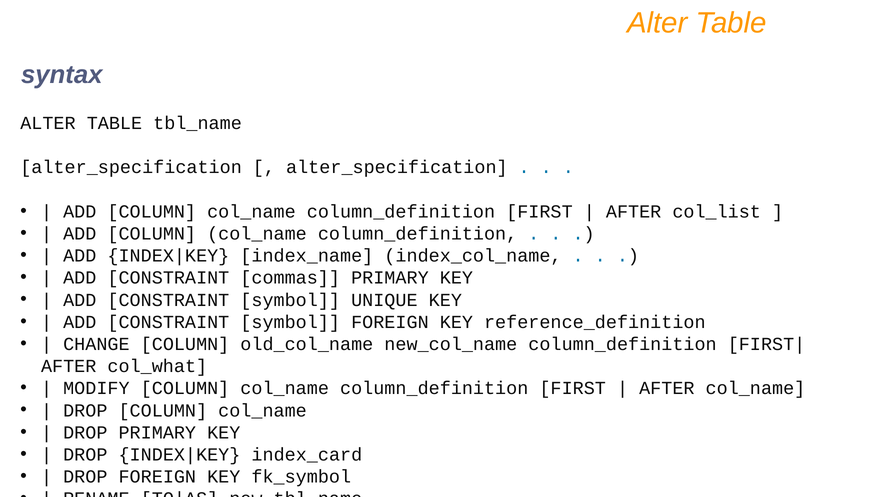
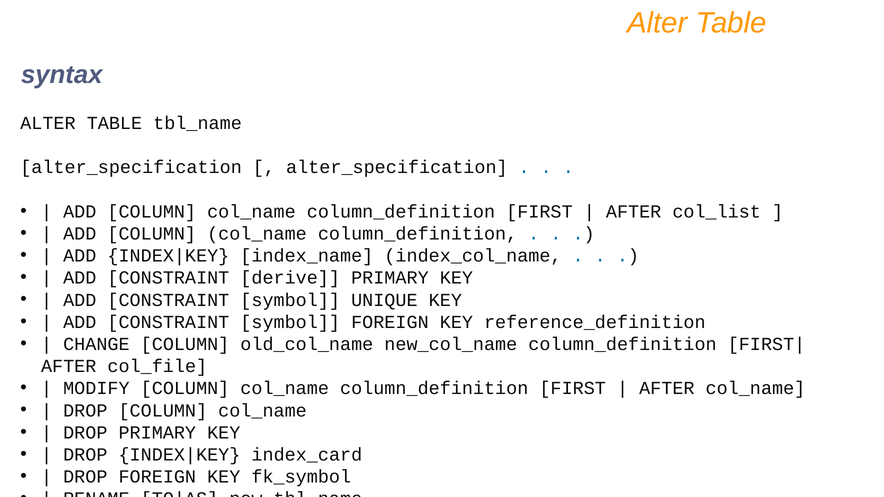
commas: commas -> derive
col_what: col_what -> col_file
